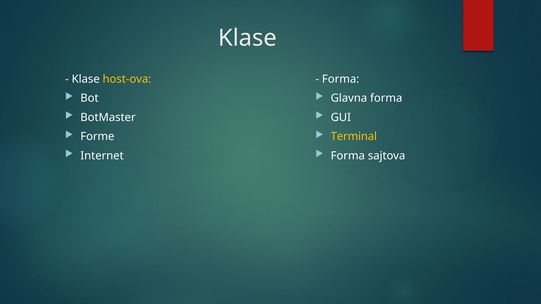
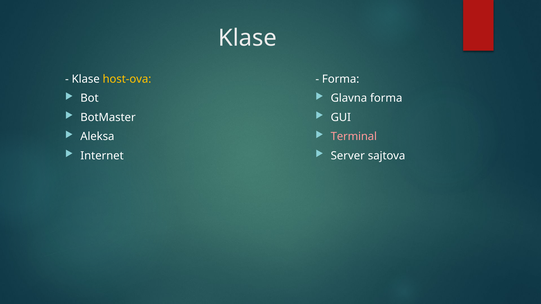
Forme: Forme -> Aleksa
Terminal colour: yellow -> pink
Forma at (348, 156): Forma -> Server
